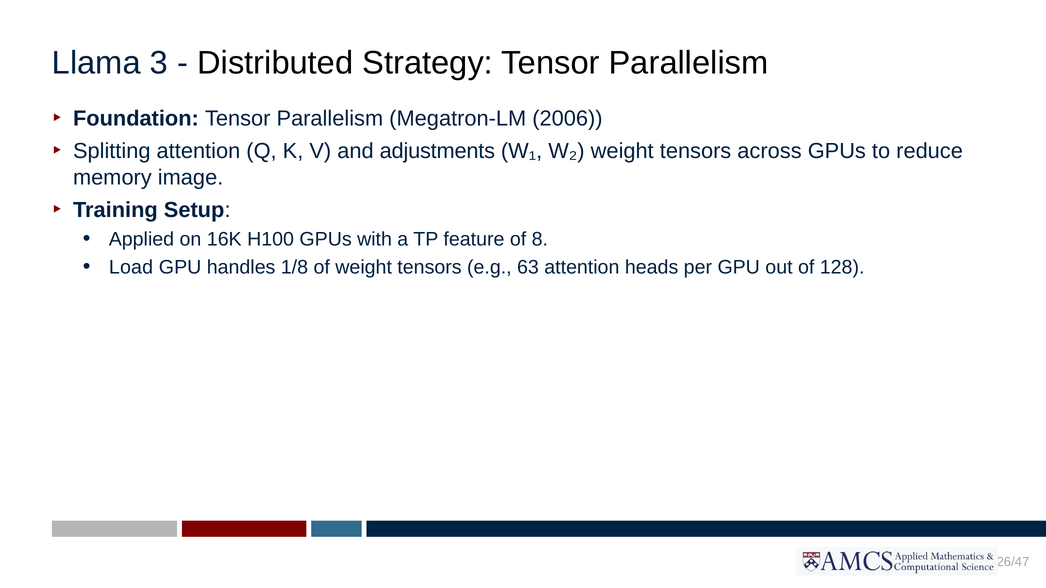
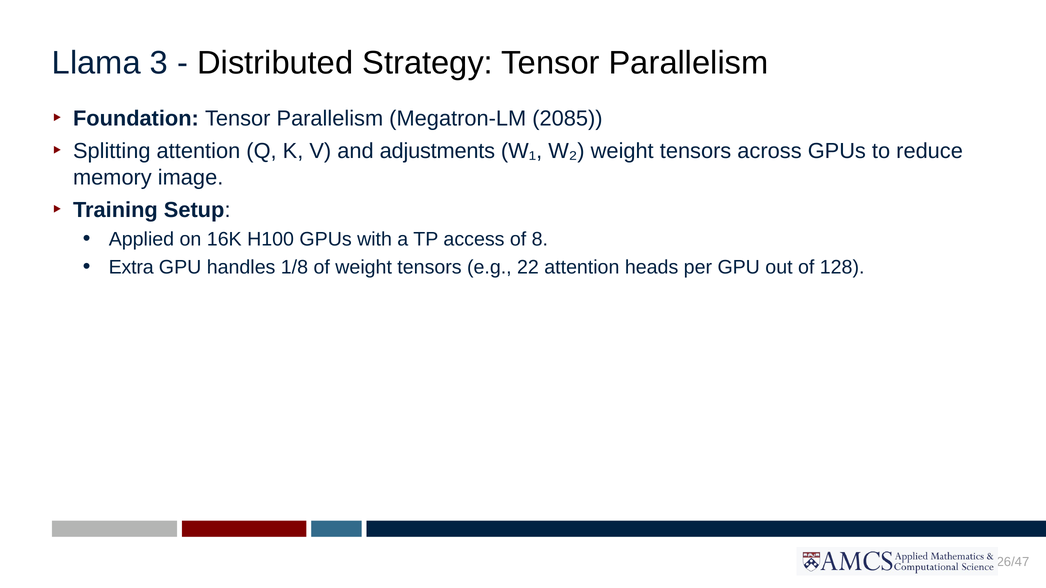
2006: 2006 -> 2085
feature: feature -> access
Load: Load -> Extra
63: 63 -> 22
